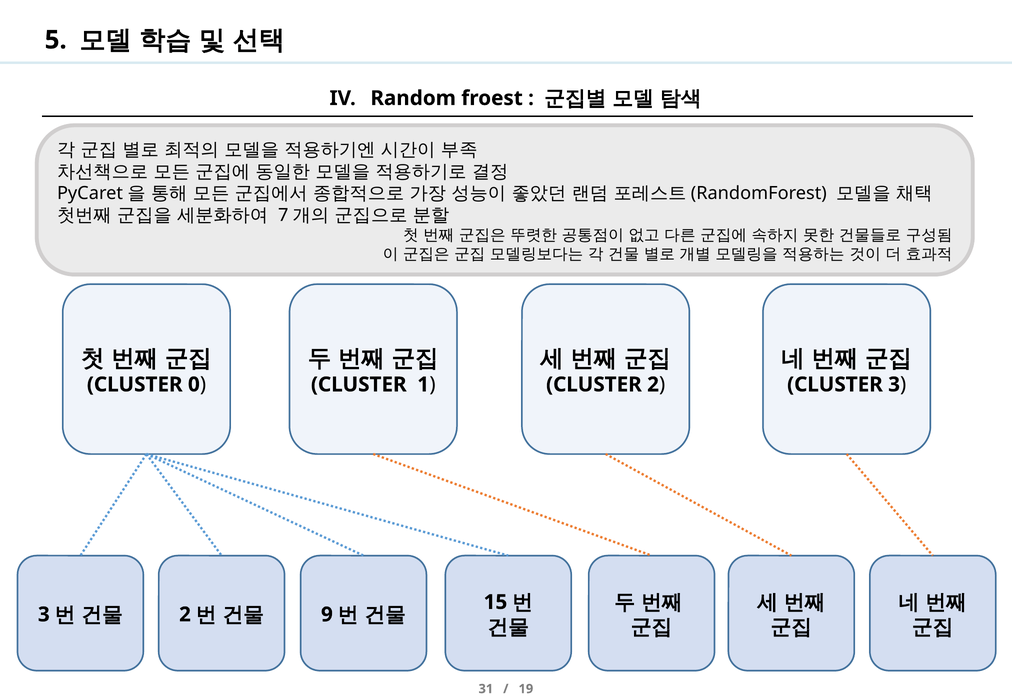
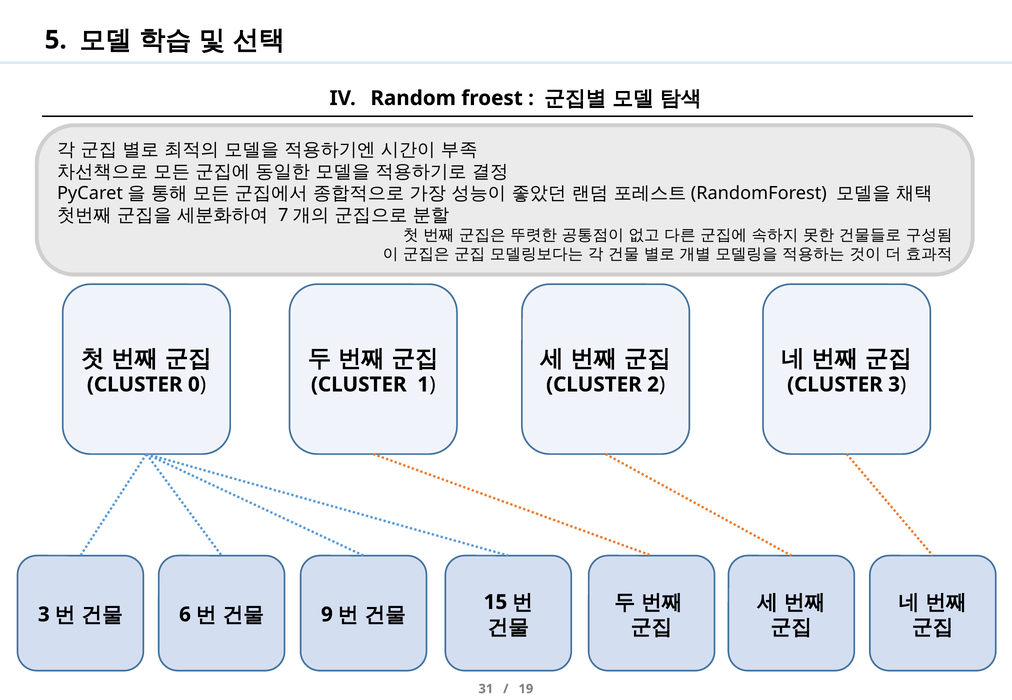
2 at (185, 615): 2 -> 6
